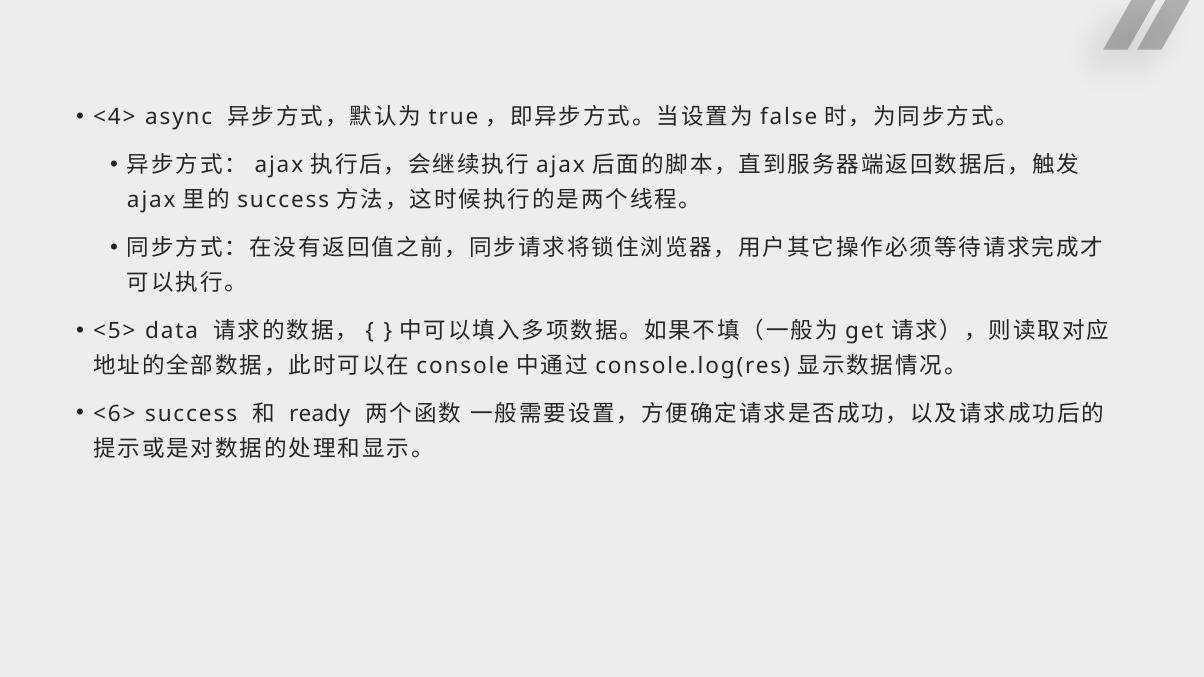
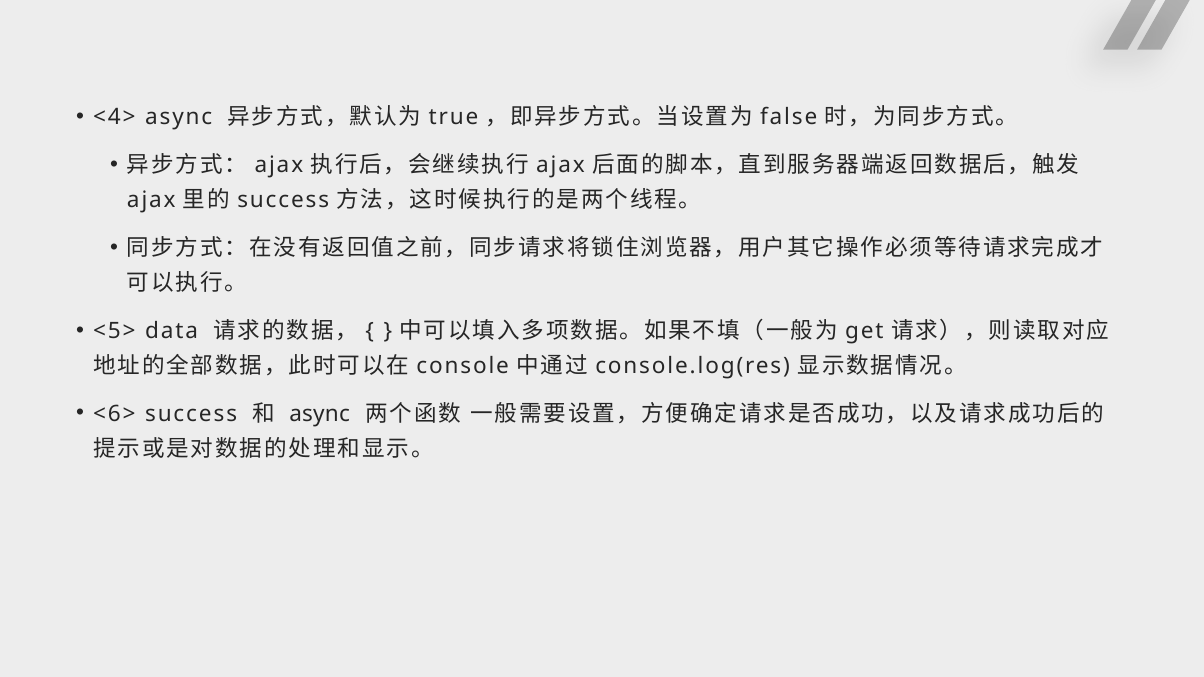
ready at (320, 414): ready -> async
